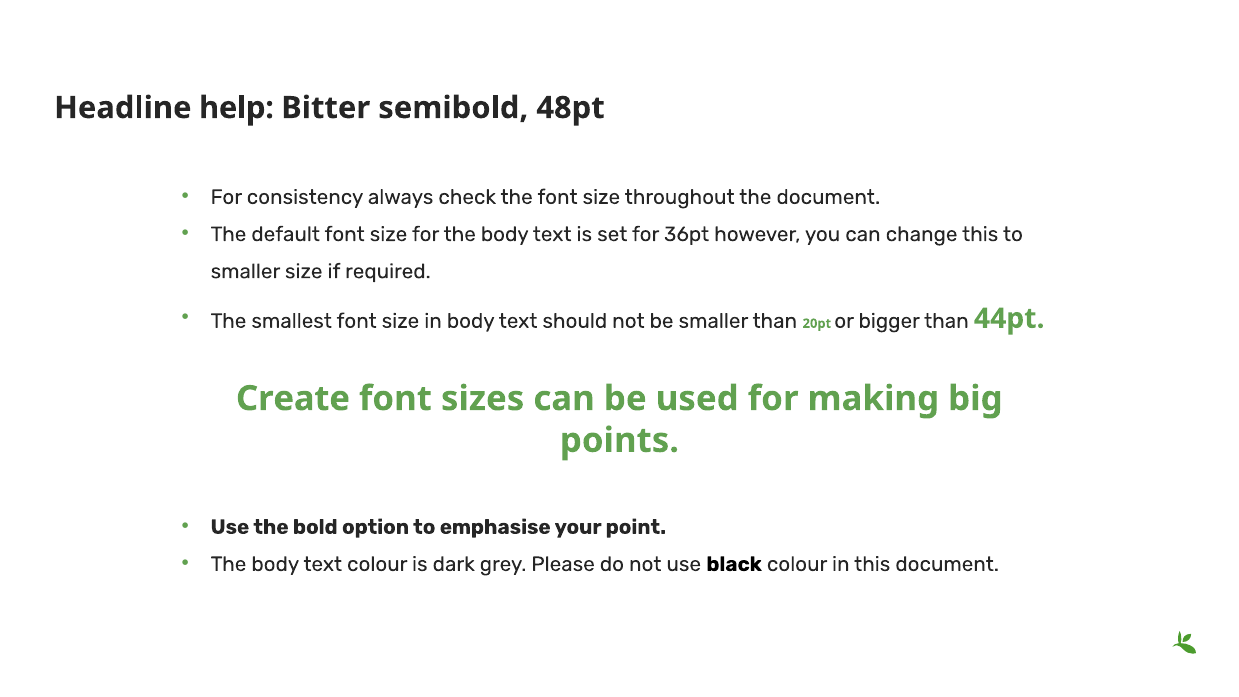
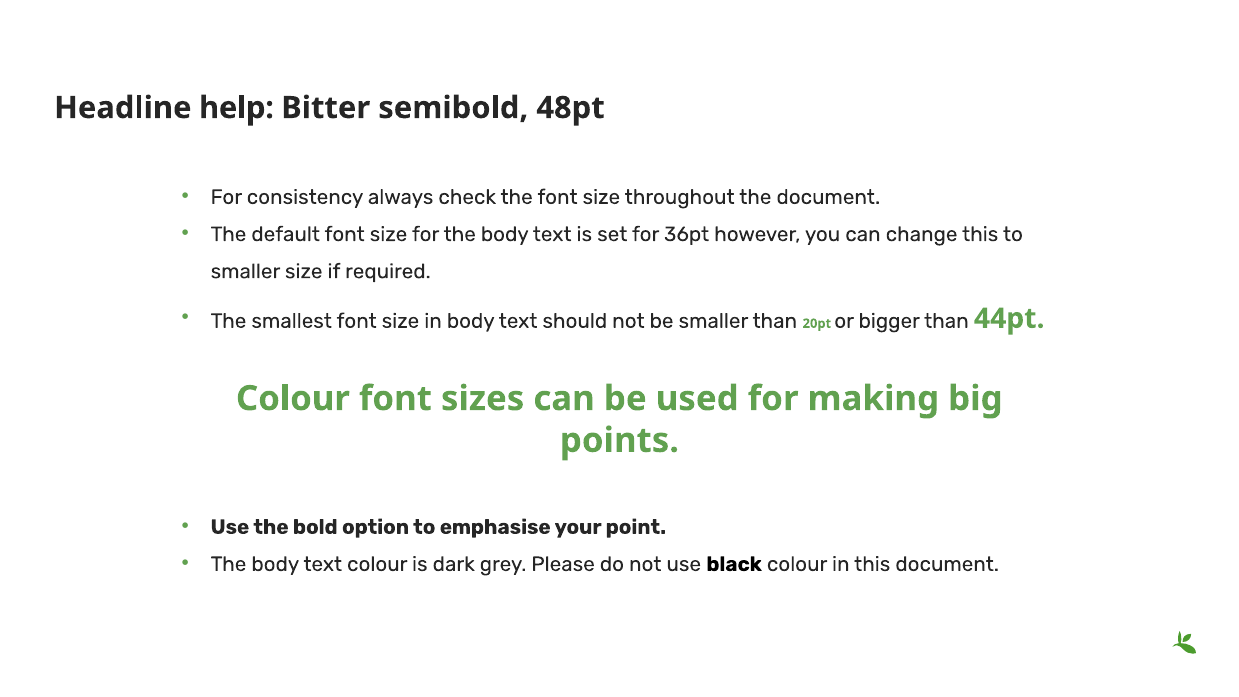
Create at (293, 399): Create -> Colour
